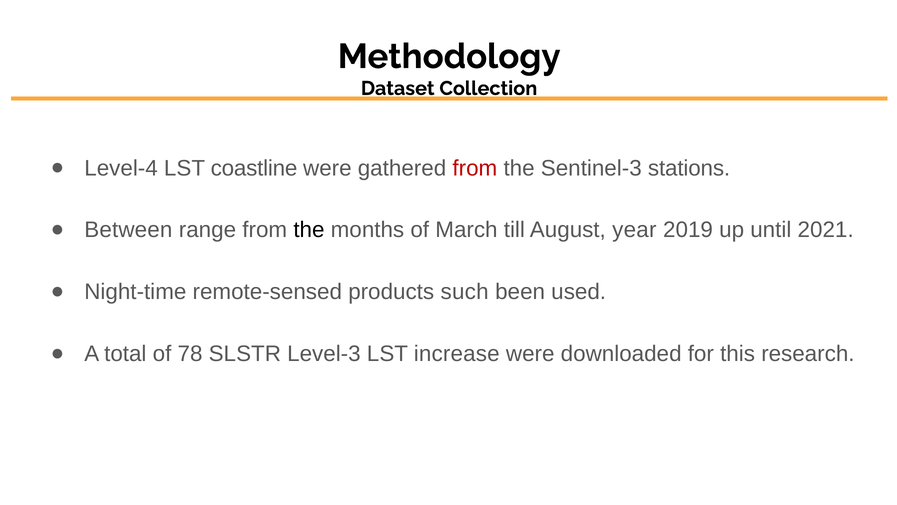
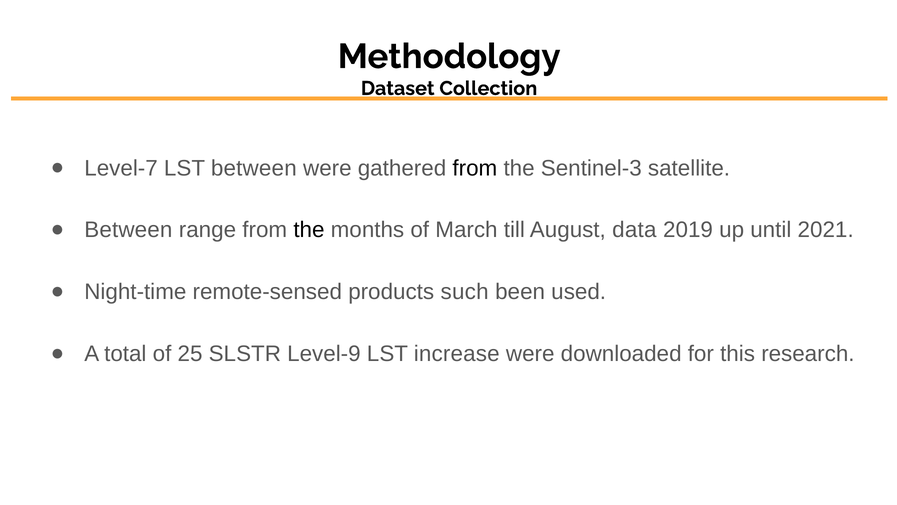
Level-4: Level-4 -> Level-7
LST coastline: coastline -> between
from at (475, 168) colour: red -> black
stations: stations -> satellite
year: year -> data
78: 78 -> 25
Level-3: Level-3 -> Level-9
